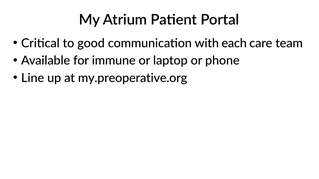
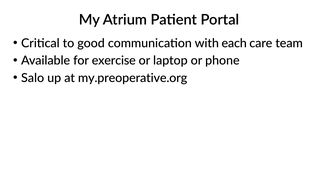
immune: immune -> exercise
Line: Line -> Salo
